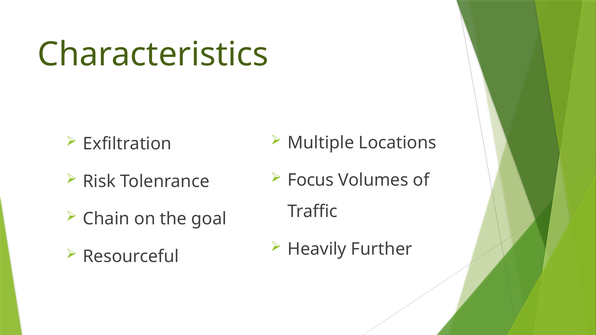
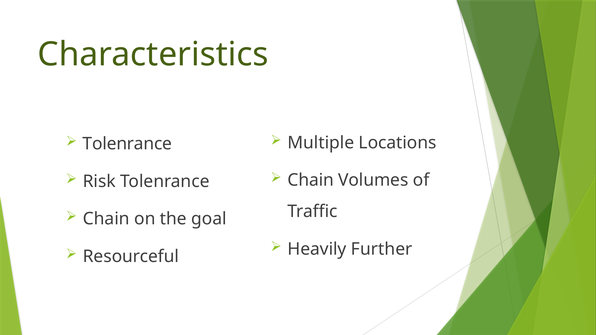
Exfiltration at (127, 144): Exfiltration -> Tolenrance
Focus at (311, 180): Focus -> Chain
